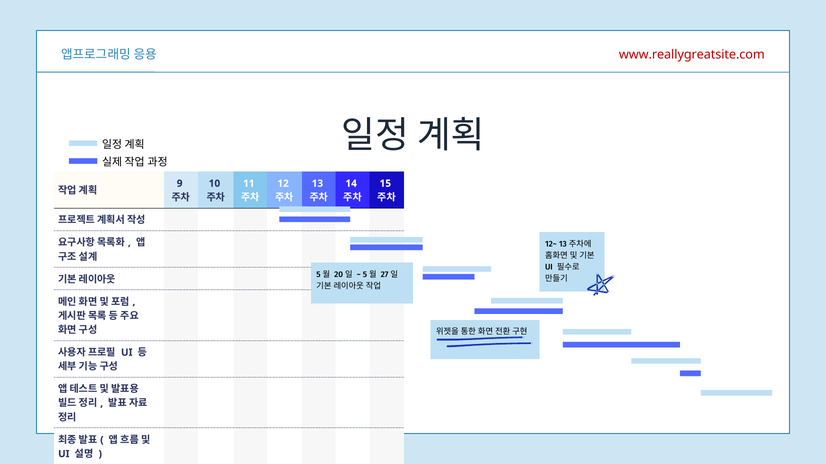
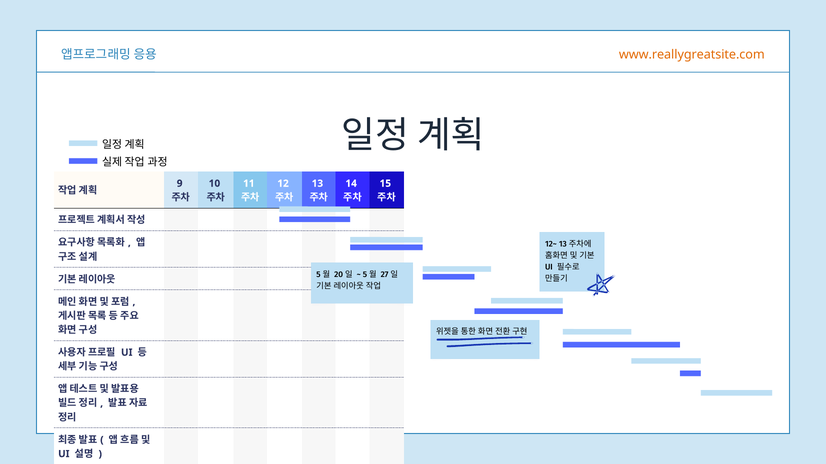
www.reallygreatsite.com colour: red -> orange
